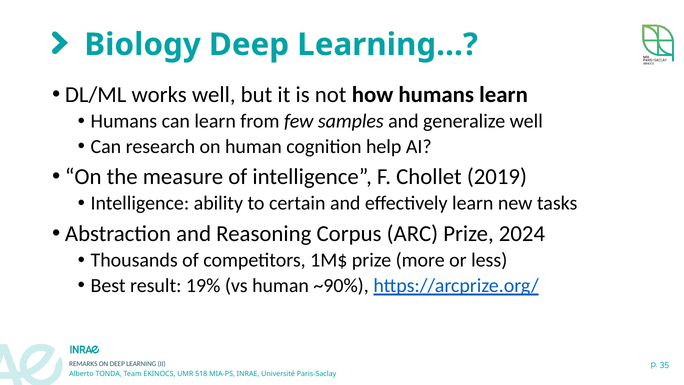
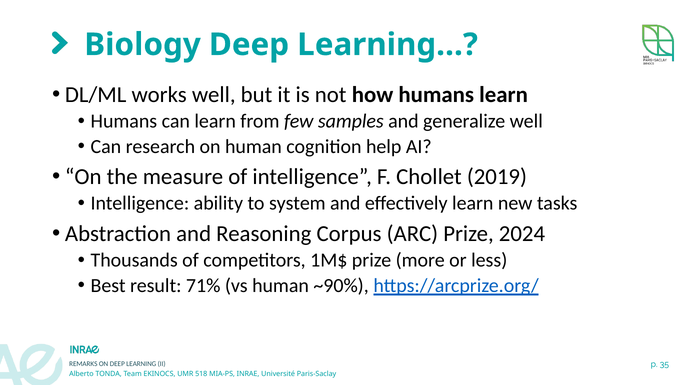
certain: certain -> system
19%: 19% -> 71%
